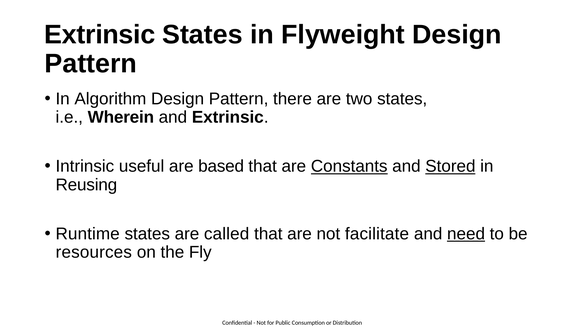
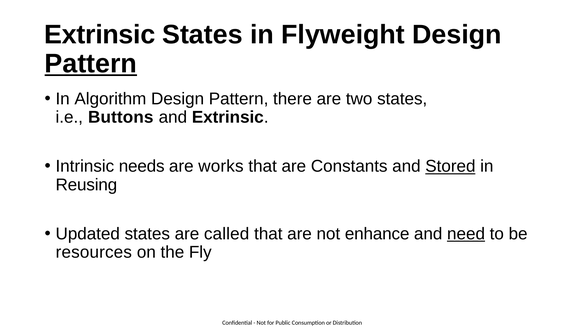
Pattern at (91, 64) underline: none -> present
Wherein: Wherein -> Buttons
useful: useful -> needs
based: based -> works
Constants underline: present -> none
Runtime: Runtime -> Updated
facilitate: facilitate -> enhance
